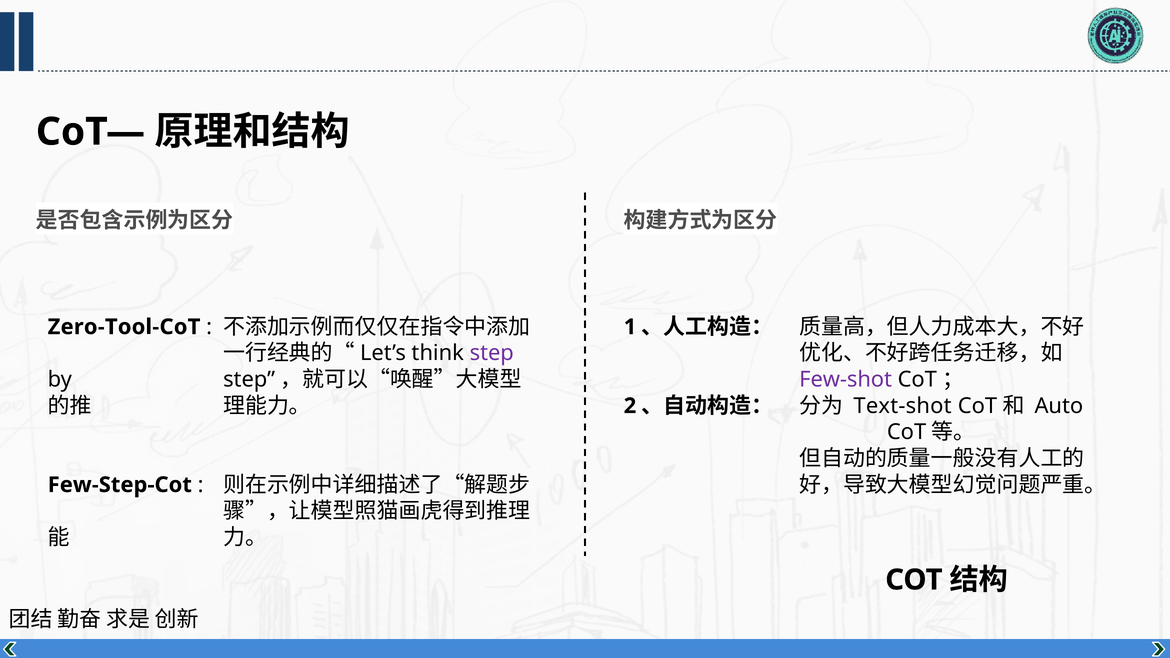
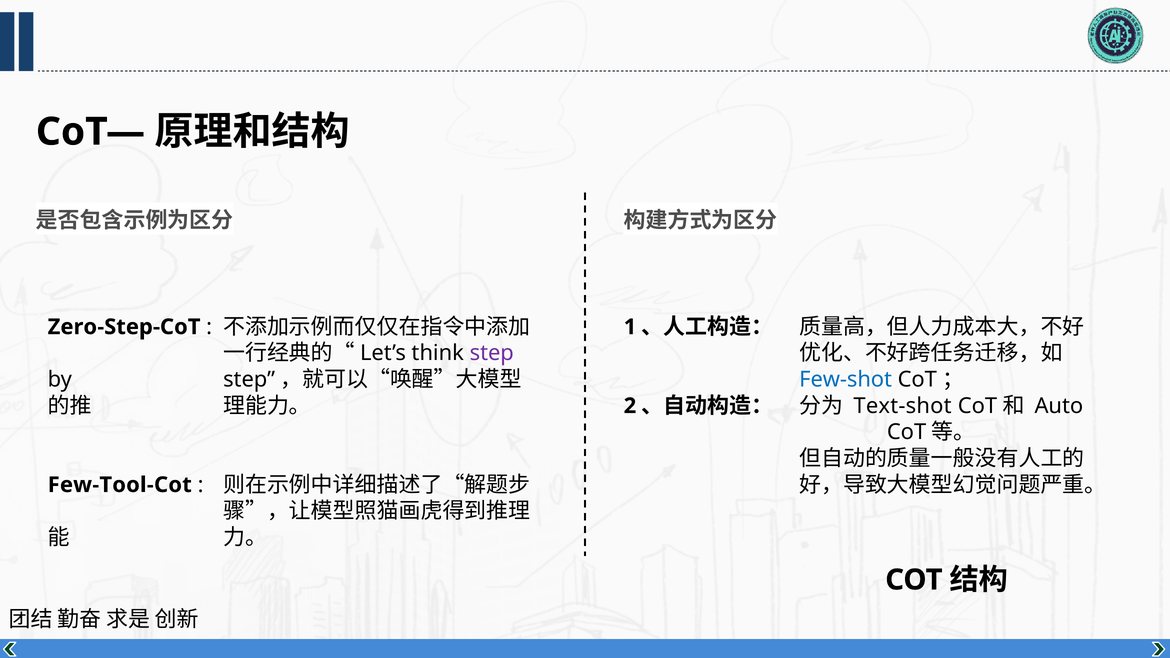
Zero-Tool-CoT: Zero-Tool-CoT -> Zero-Step-CoT
Few-shot colour: purple -> blue
Few-Step-Cot: Few-Step-Cot -> Few-Tool-Cot
